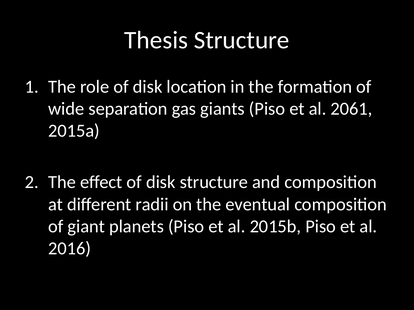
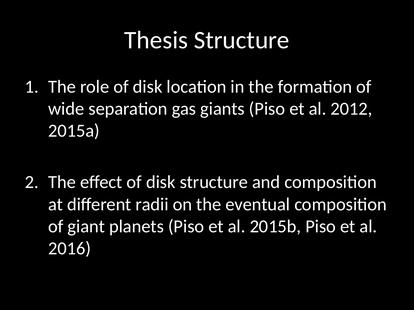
2061: 2061 -> 2012
